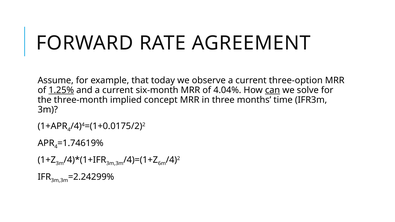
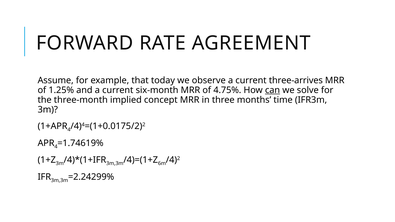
three-option: three-option -> three-arrives
1.25% underline: present -> none
4.04%: 4.04% -> 4.75%
